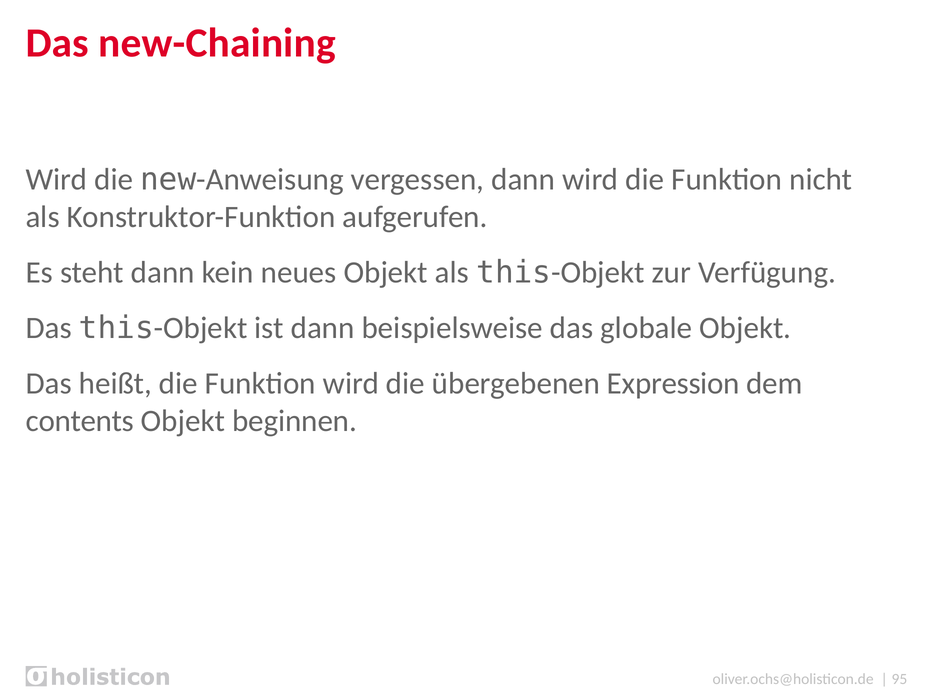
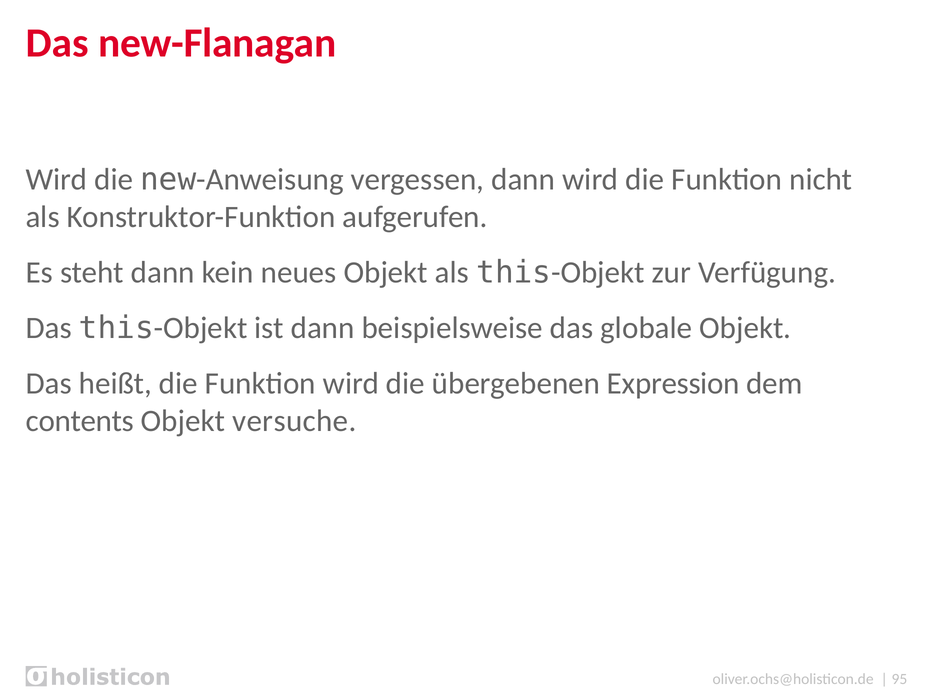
new-Chaining: new-Chaining -> new-Flanagan
beginnen: beginnen -> versuche
